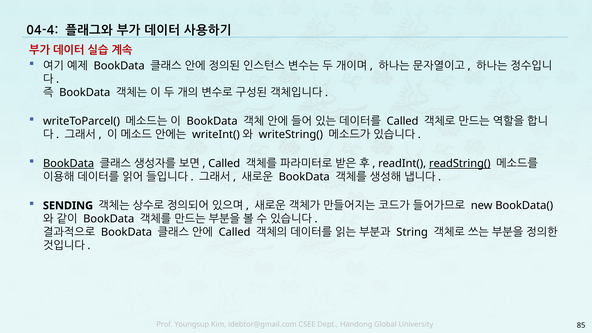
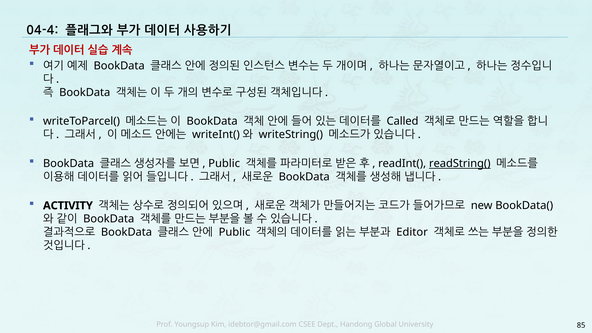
BookData at (69, 163) underline: present -> none
Called at (224, 163): Called -> Public
SENDING: SENDING -> ACTIVITY
Called at (235, 232): Called -> Public
String: String -> Editor
